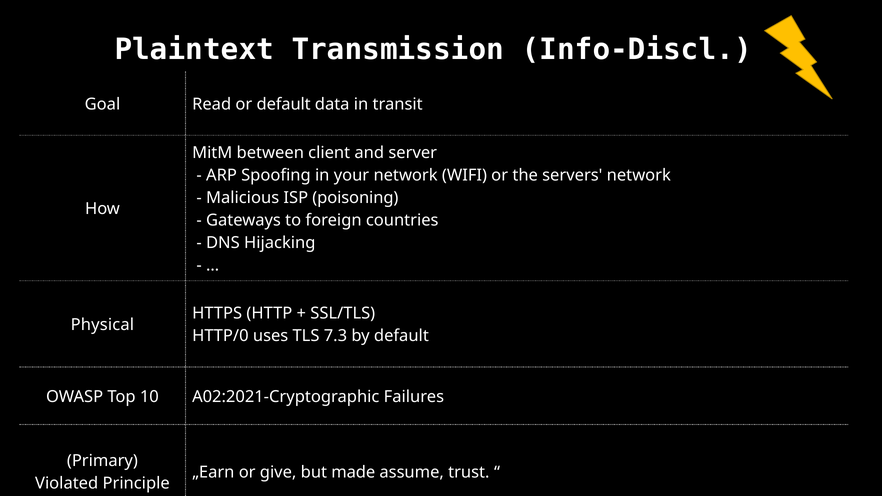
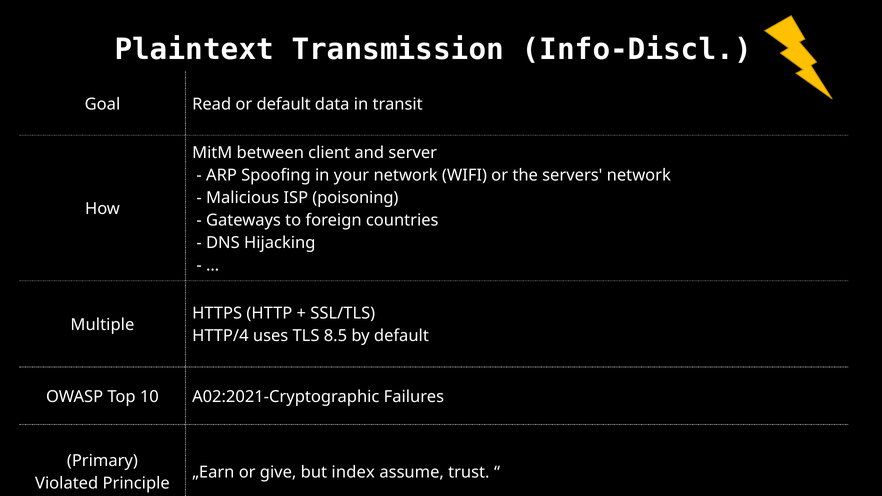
Physical: Physical -> Multiple
HTTP/0: HTTP/0 -> HTTP/4
7.3: 7.3 -> 8.5
made: made -> index
